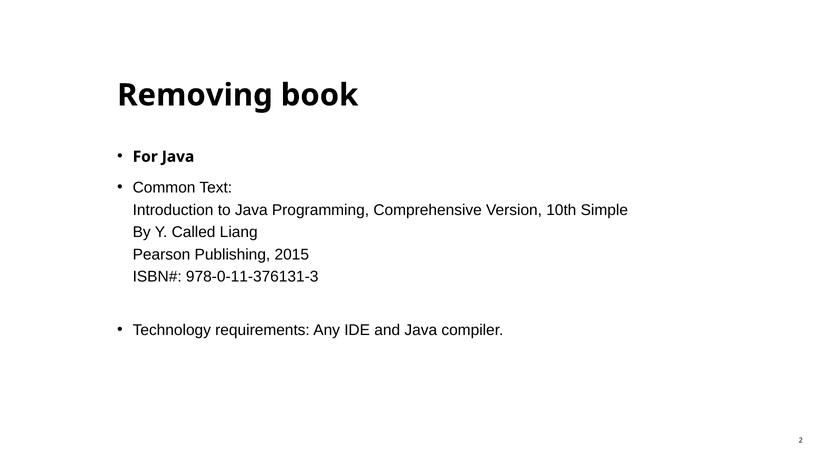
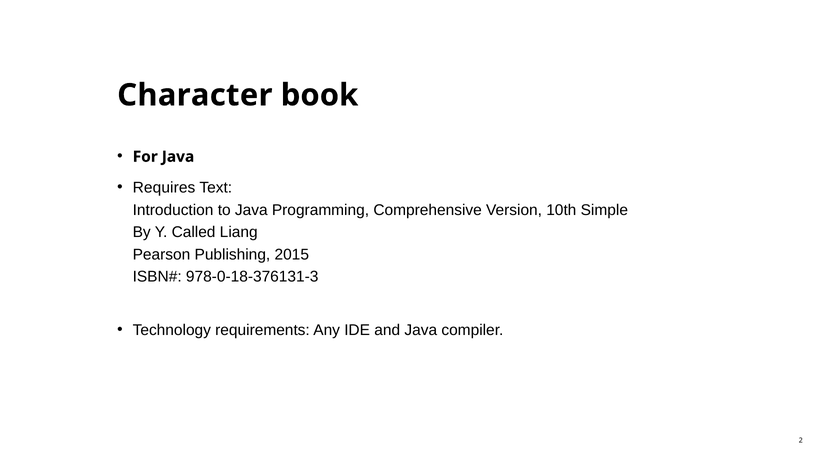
Removing: Removing -> Character
Common: Common -> Requires
978-0-11-376131-3: 978-0-11-376131-3 -> 978-0-18-376131-3
